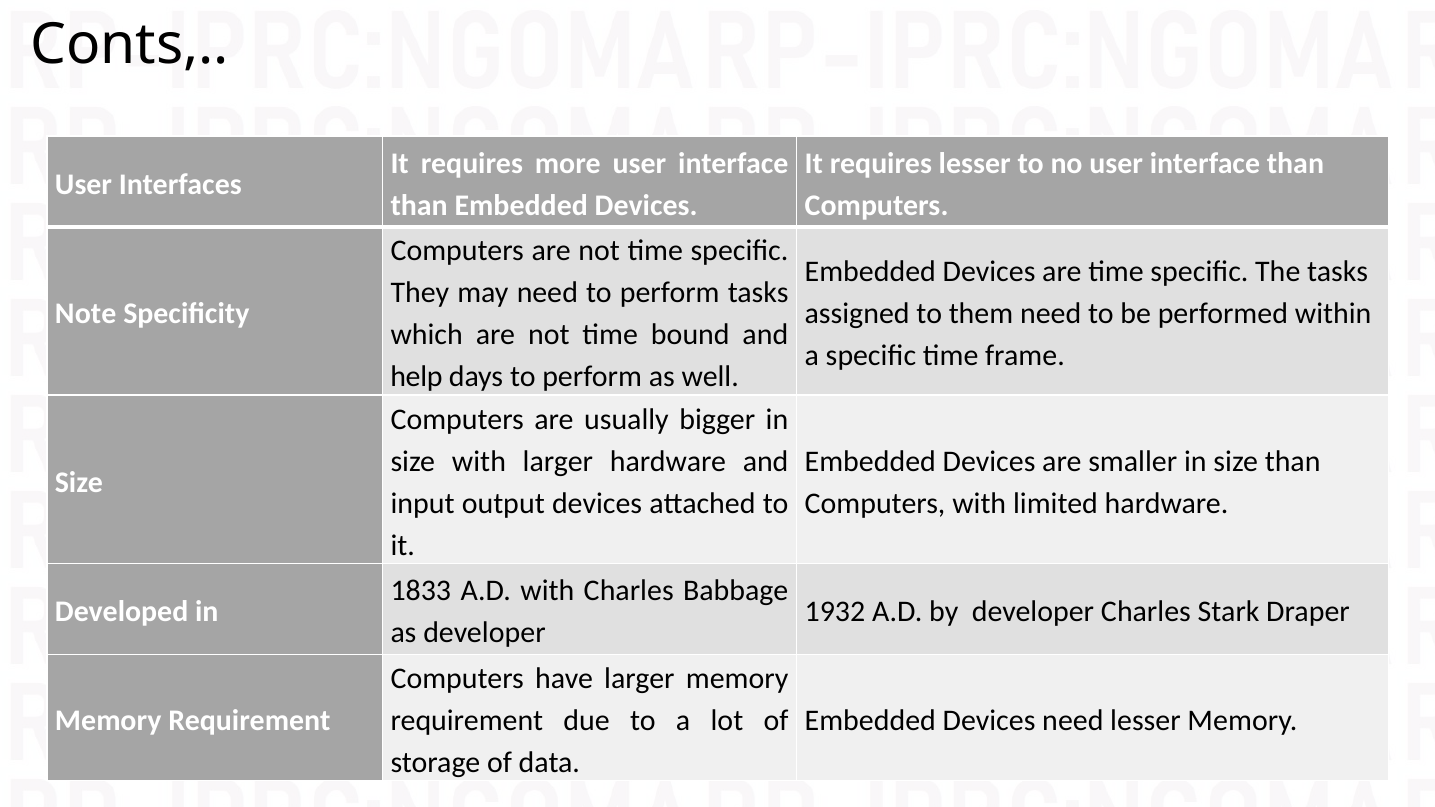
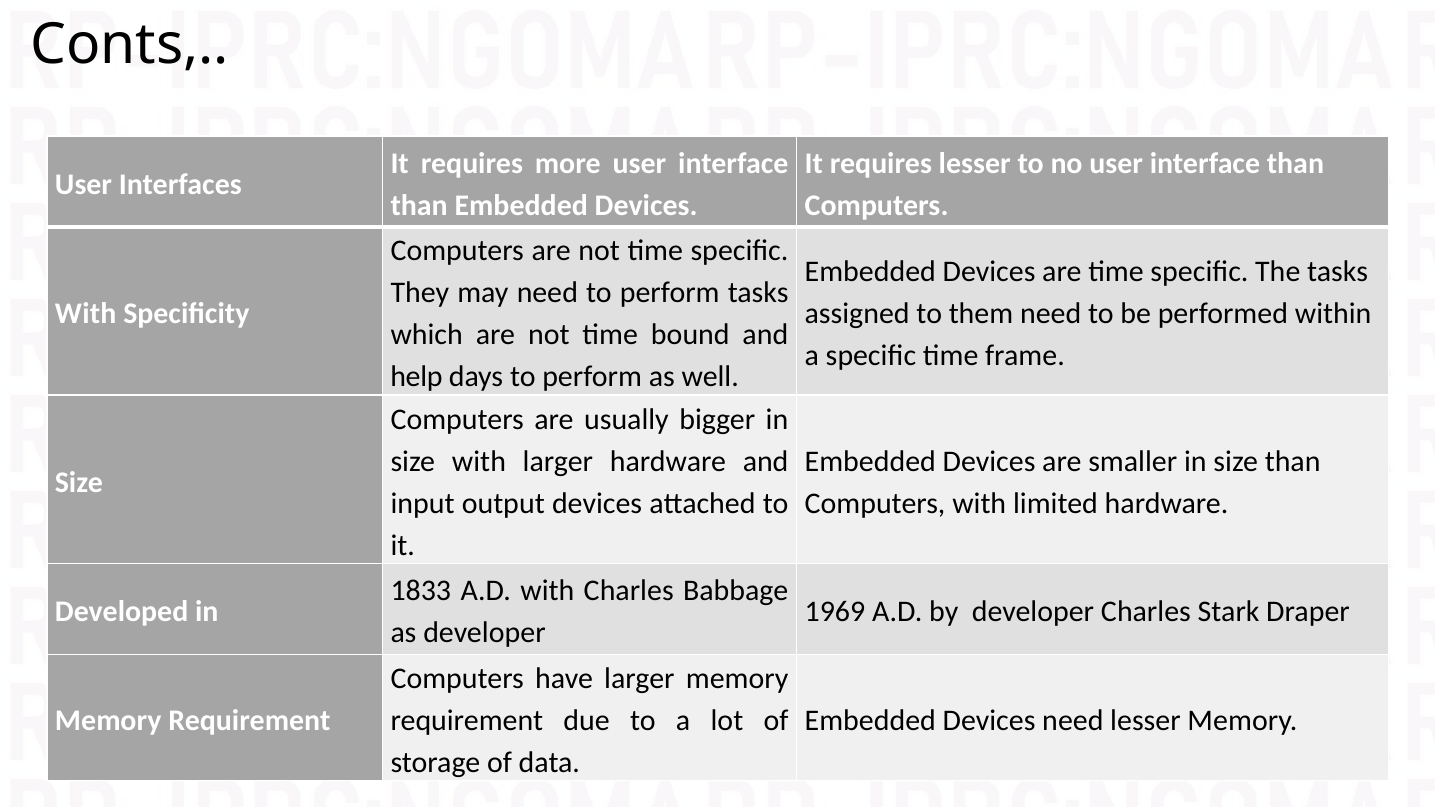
Note at (86, 314): Note -> With
1932: 1932 -> 1969
